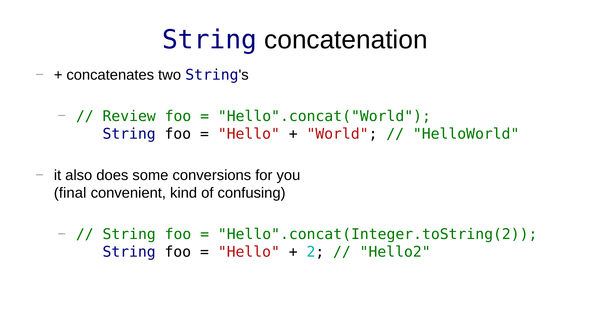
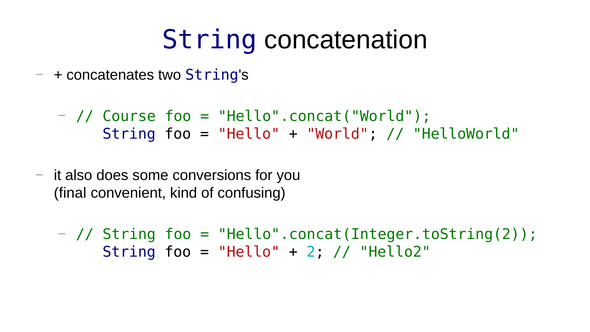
Review: Review -> Course
